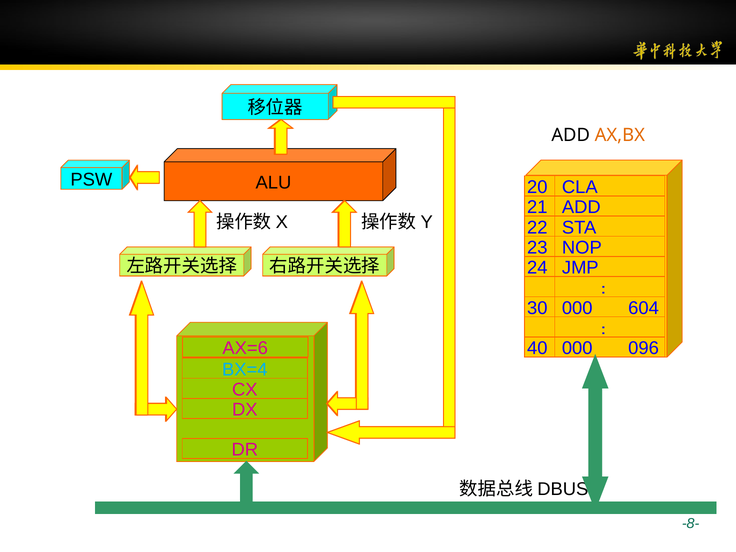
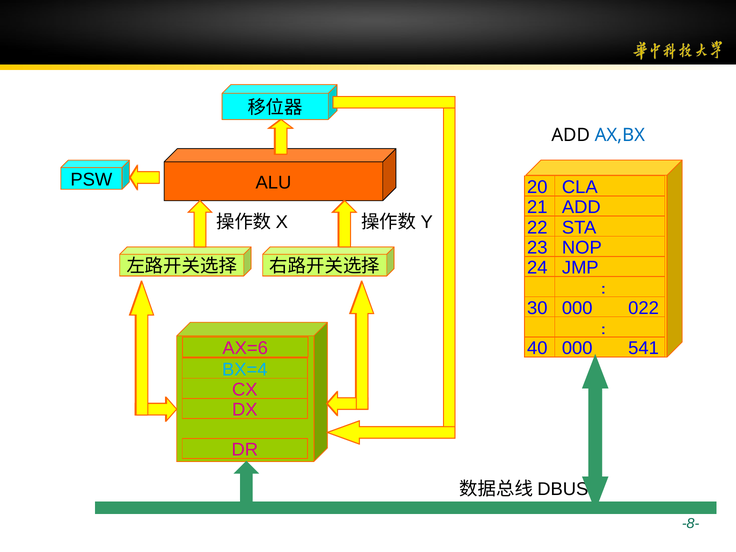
AX,BX colour: orange -> blue
604: 604 -> 022
096: 096 -> 541
